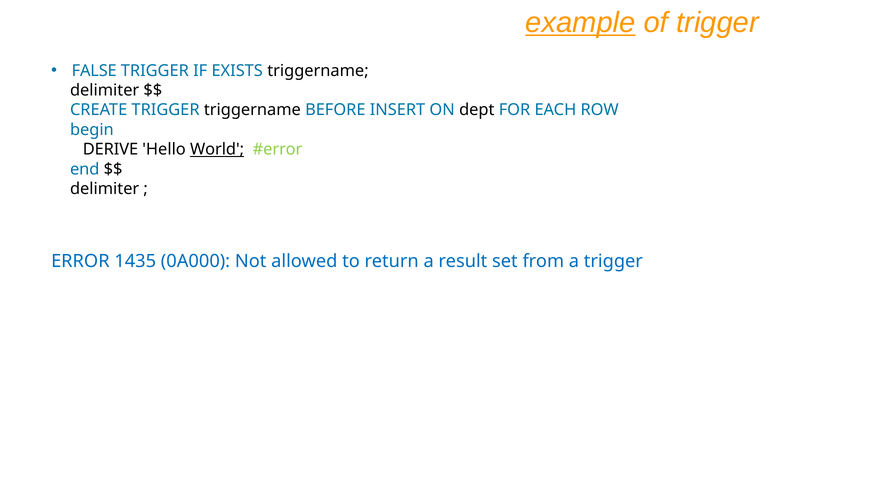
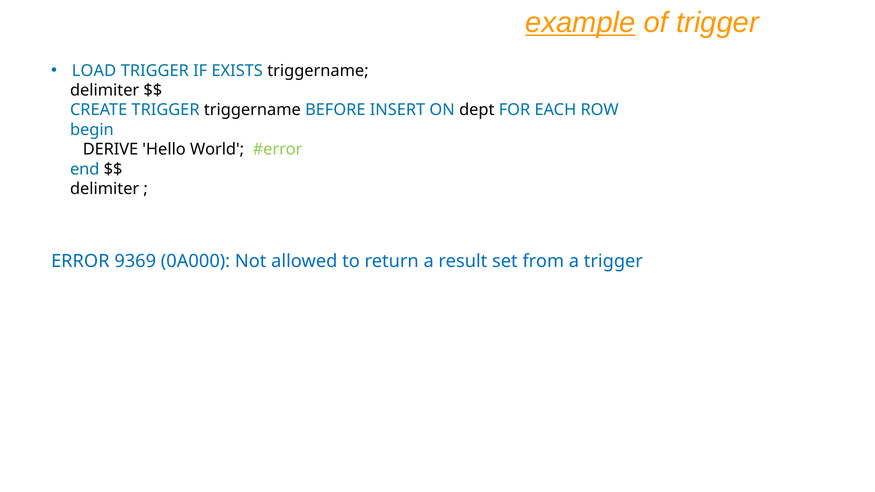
FALSE: FALSE -> LOAD
World underline: present -> none
1435: 1435 -> 9369
